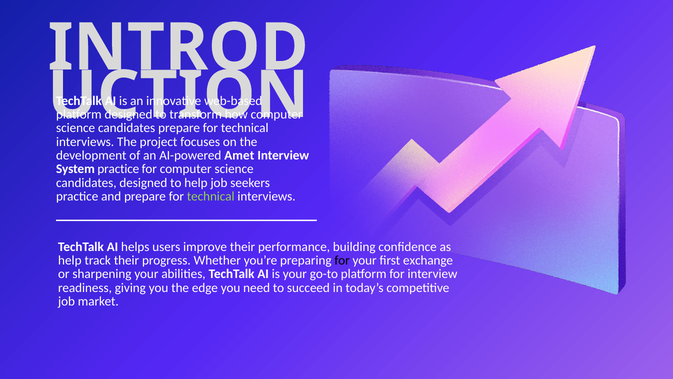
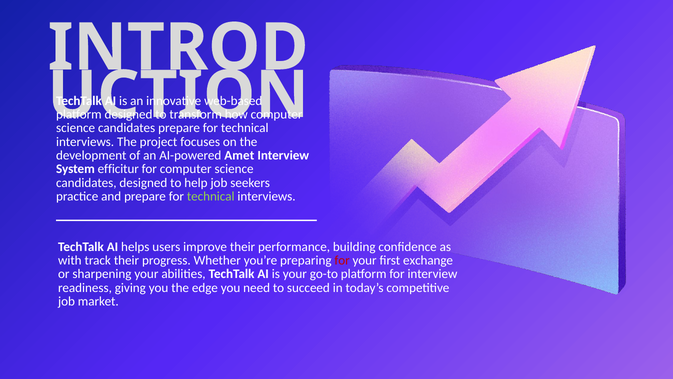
System practice: practice -> efficitur
help at (70, 260): help -> with
for at (342, 260) colour: black -> red
